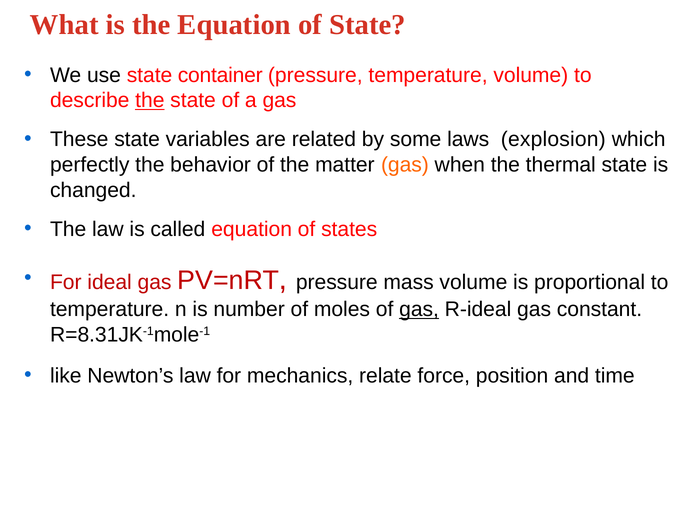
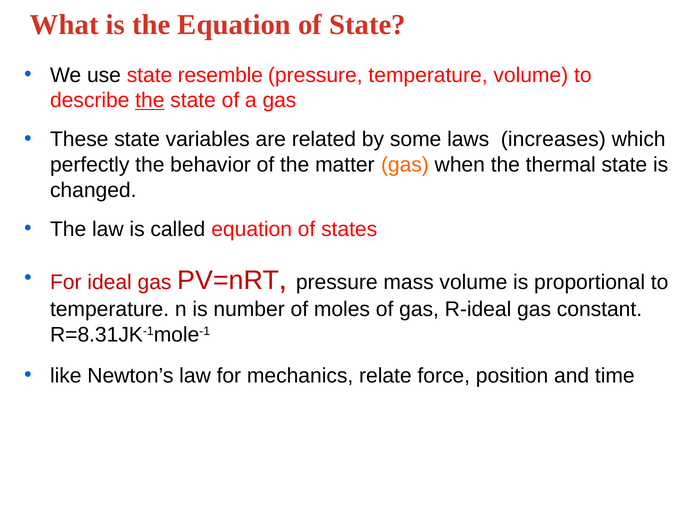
container: container -> resemble
explosion: explosion -> increases
gas at (419, 309) underline: present -> none
